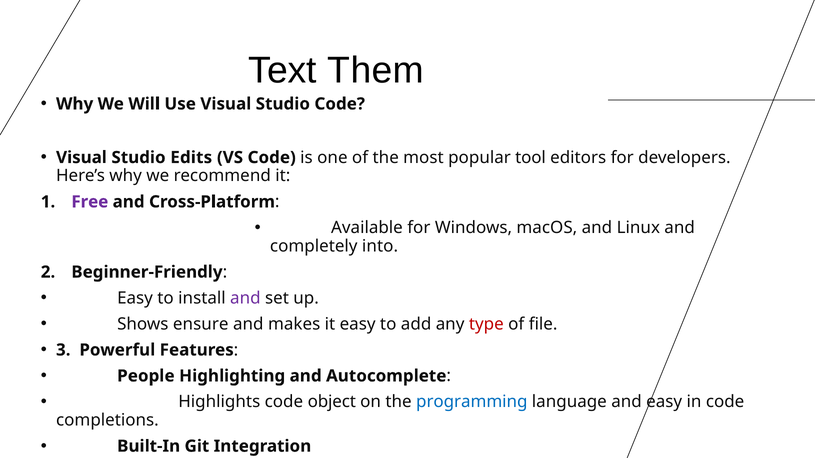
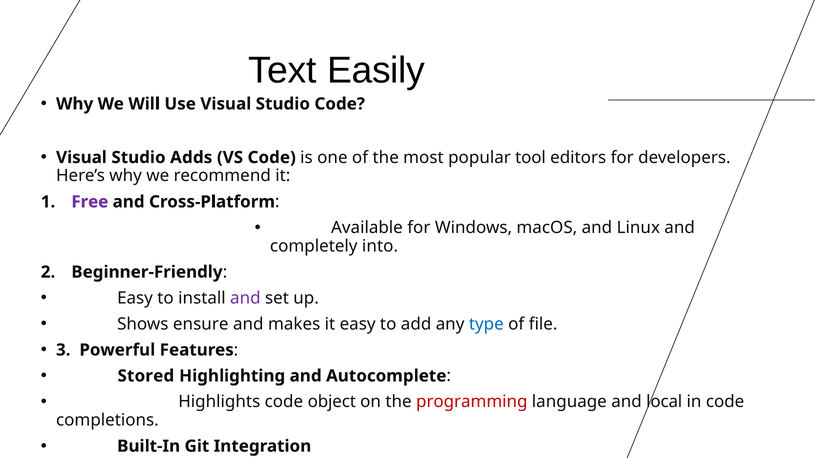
Them: Them -> Easily
Edits: Edits -> Adds
type colour: red -> blue
People: People -> Stored
programming colour: blue -> red
and easy: easy -> local
